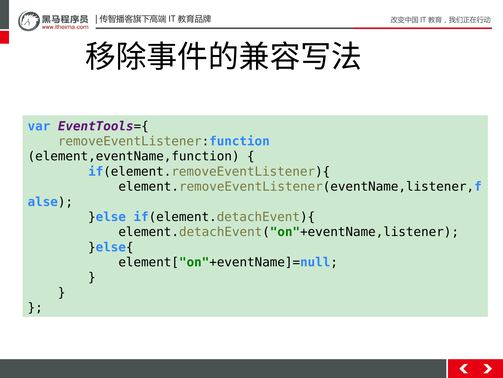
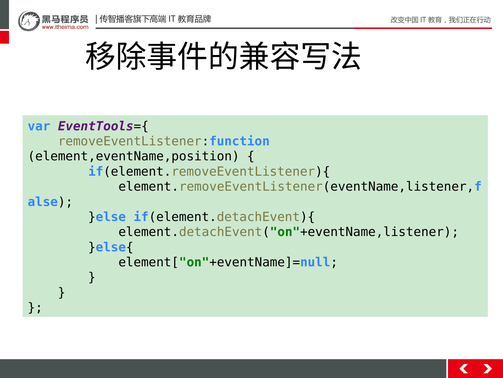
element,eventName,function: element,eventName,function -> element,eventName,position
